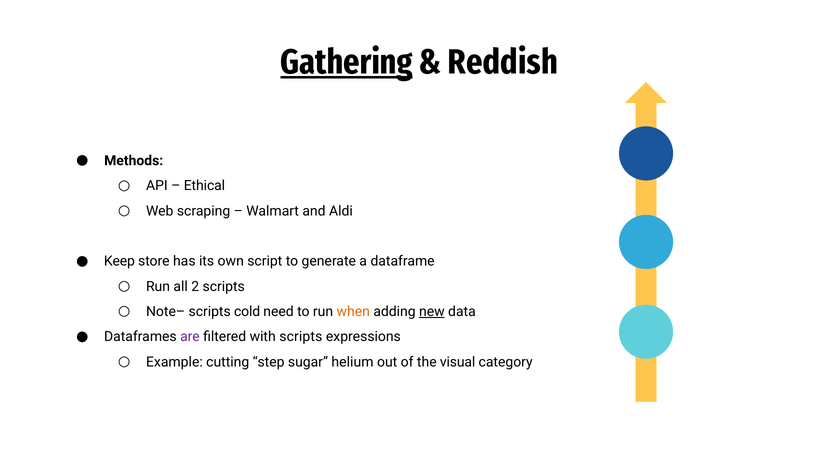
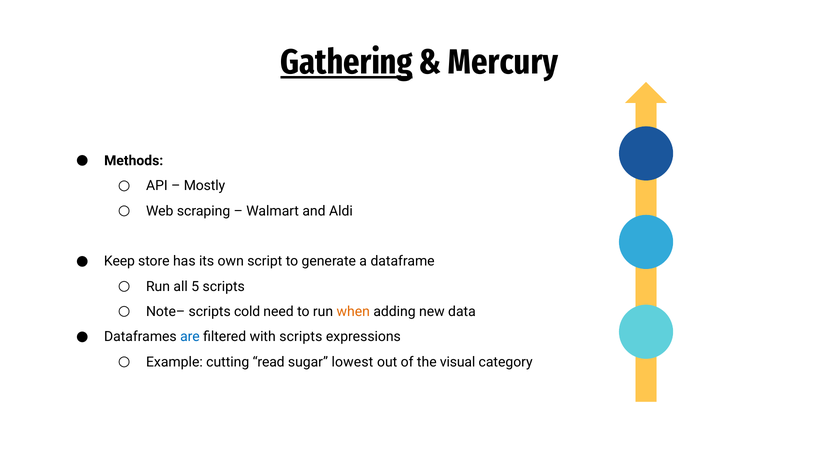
Reddish: Reddish -> Mercury
Ethical: Ethical -> Mostly
2: 2 -> 5
new underline: present -> none
are colour: purple -> blue
step: step -> read
helium: helium -> lowest
